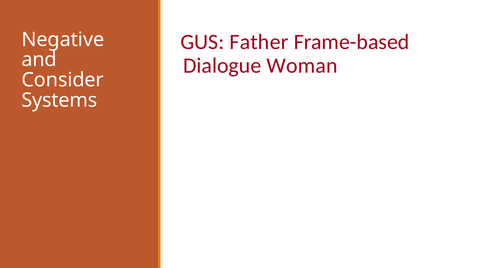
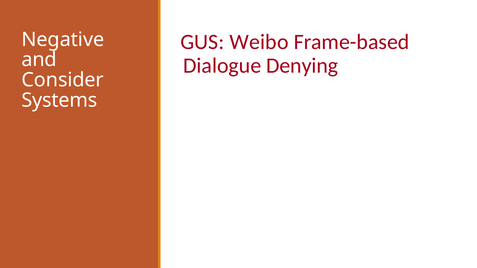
Father: Father -> Weibo
Woman: Woman -> Denying
